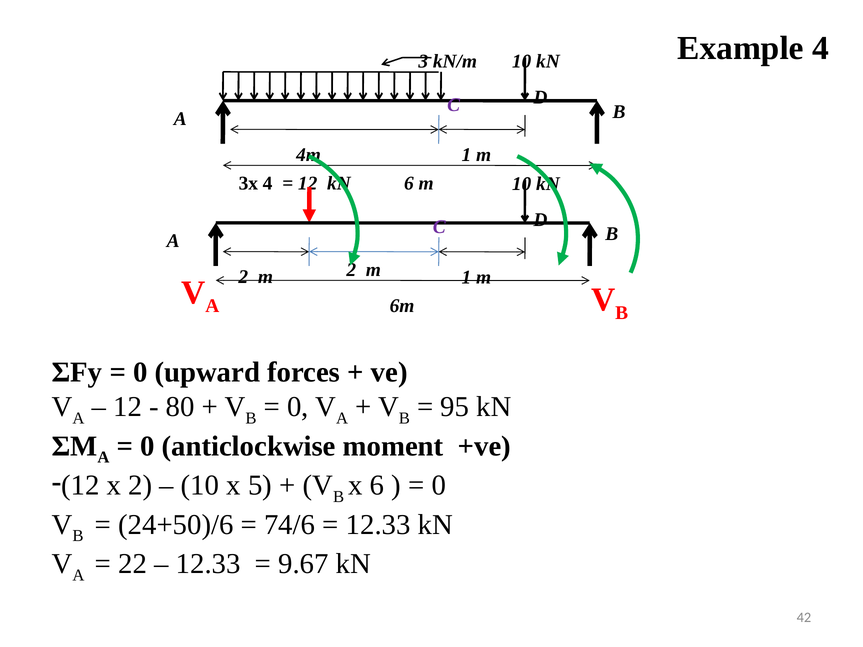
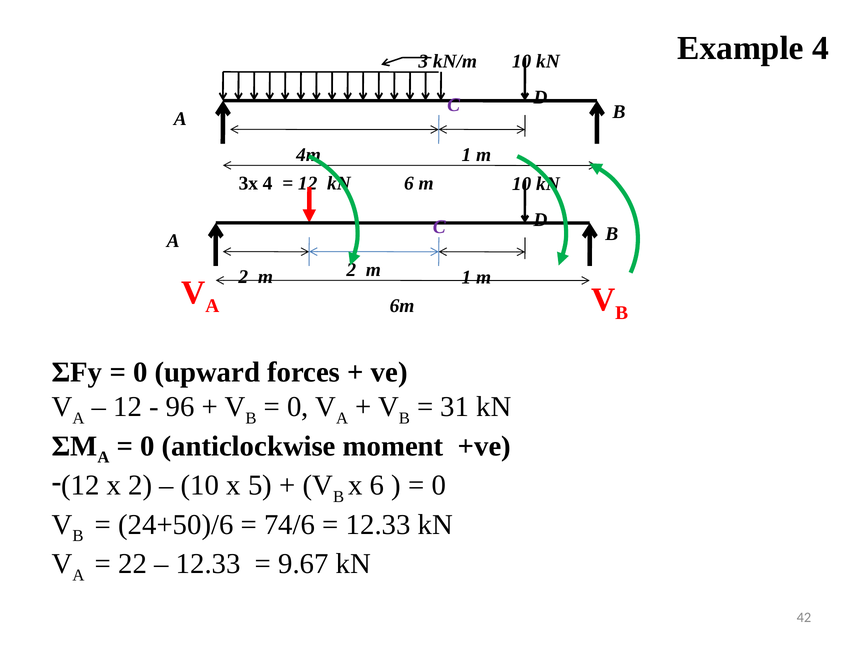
80: 80 -> 96
95: 95 -> 31
